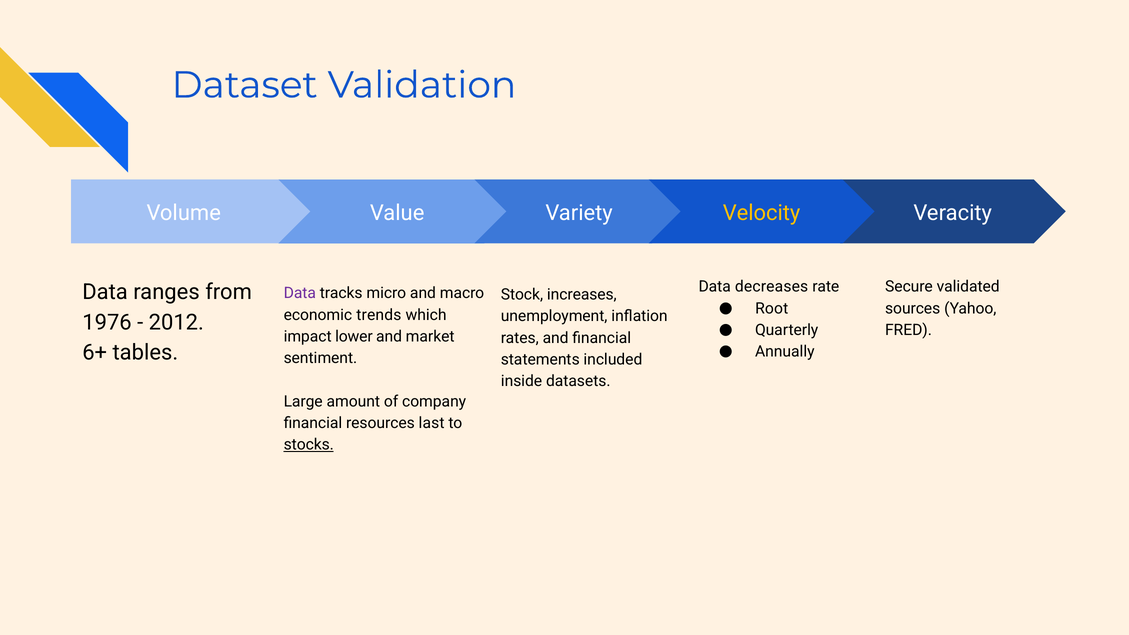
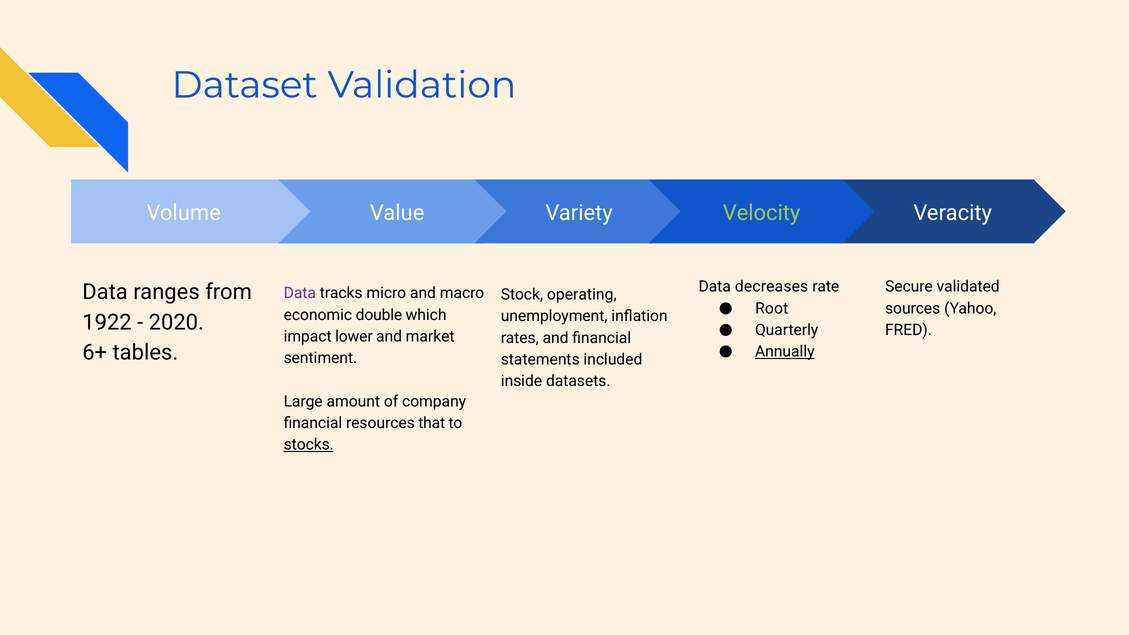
Velocity colour: yellow -> light green
increases: increases -> operating
trends: trends -> double
1976: 1976 -> 1922
2012: 2012 -> 2020
Annually underline: none -> present
last: last -> that
